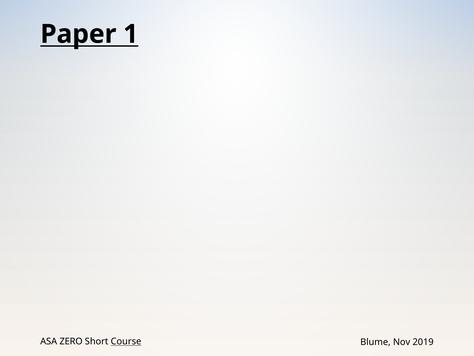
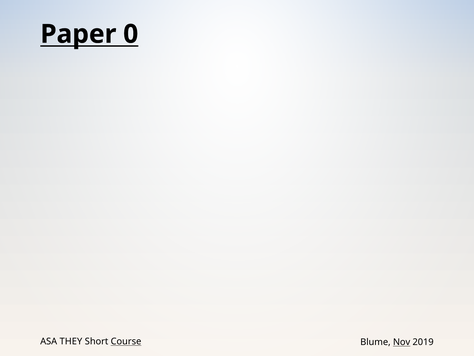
1: 1 -> 0
ZERO: ZERO -> THEY
Nov underline: none -> present
